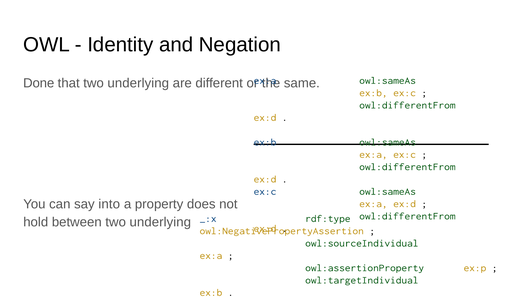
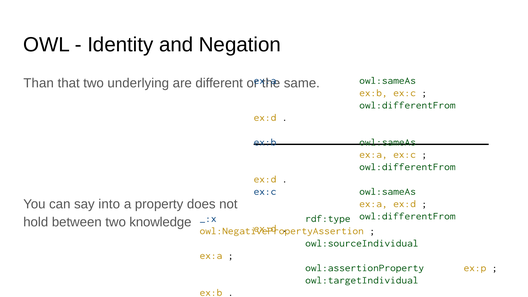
Done: Done -> Than
between two underlying: underlying -> knowledge
